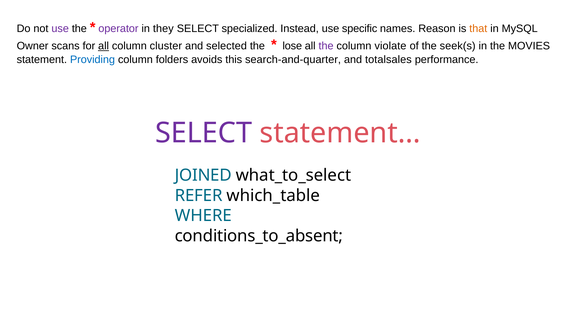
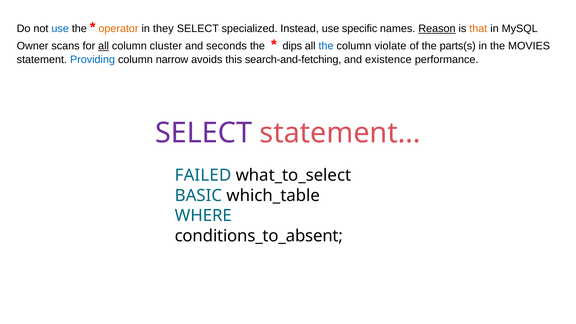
use at (60, 29) colour: purple -> blue
operator colour: purple -> orange
Reason underline: none -> present
selected: selected -> seconds
lose: lose -> dips
the at (326, 46) colour: purple -> blue
seek(s: seek(s -> parts(s
folders: folders -> narrow
search-and-quarter: search-and-quarter -> search-and-fetching
totalsales: totalsales -> existence
JOINED: JOINED -> FAILED
REFER: REFER -> BASIC
